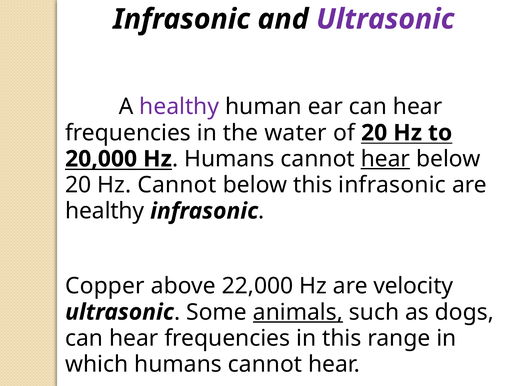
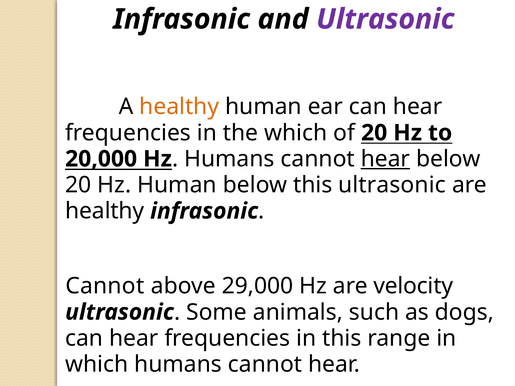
healthy at (179, 107) colour: purple -> orange
the water: water -> which
Hz Cannot: Cannot -> Human
this infrasonic: infrasonic -> ultrasonic
Copper at (105, 286): Copper -> Cannot
22,000: 22,000 -> 29,000
animals underline: present -> none
